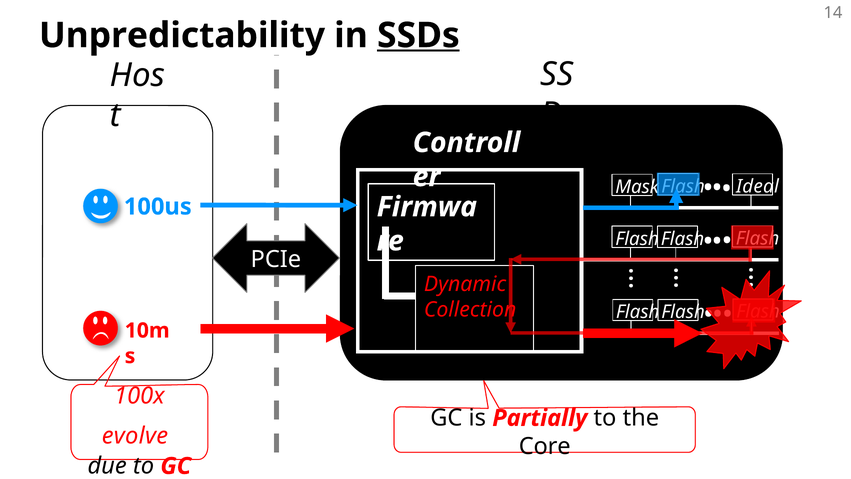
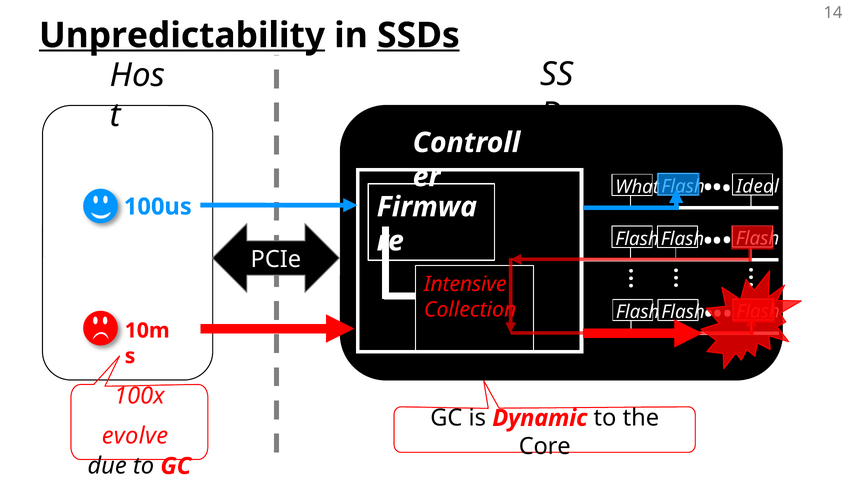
Unpredictability underline: none -> present
Mask: Mask -> What
Dynamic: Dynamic -> Intensive
Partially: Partially -> Dynamic
